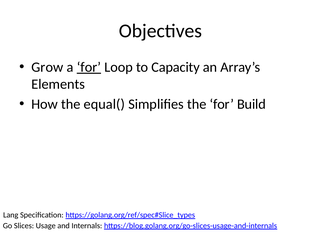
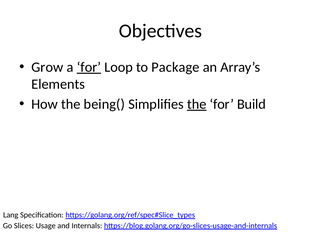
Capacity: Capacity -> Package
equal(: equal( -> being(
the at (197, 104) underline: none -> present
